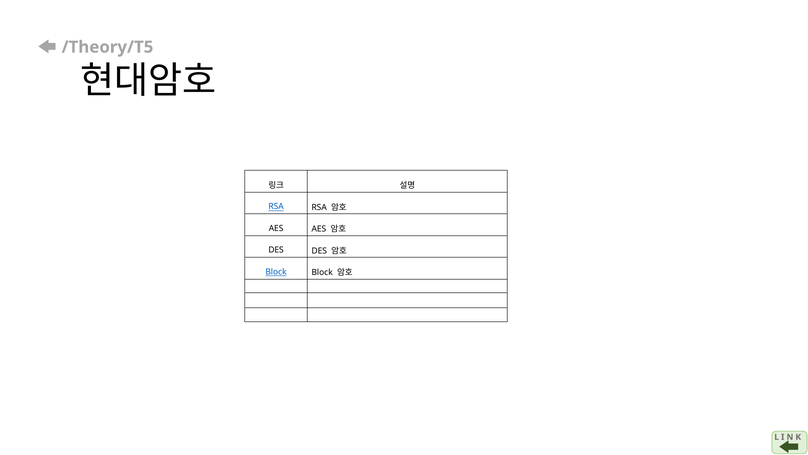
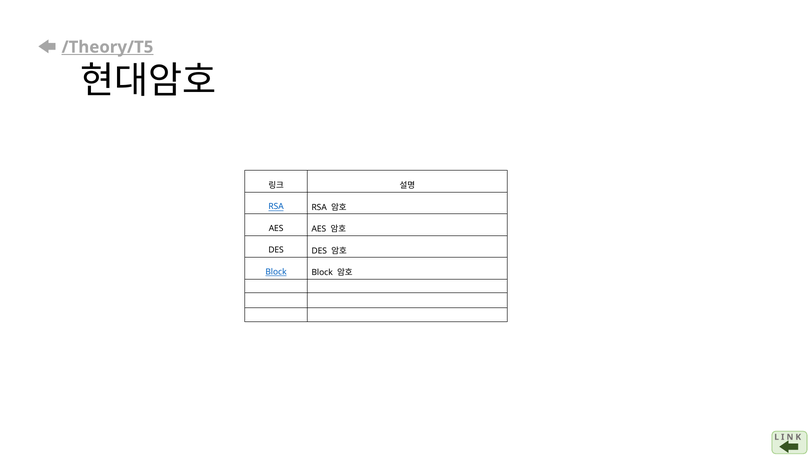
/Theory/T5 underline: none -> present
